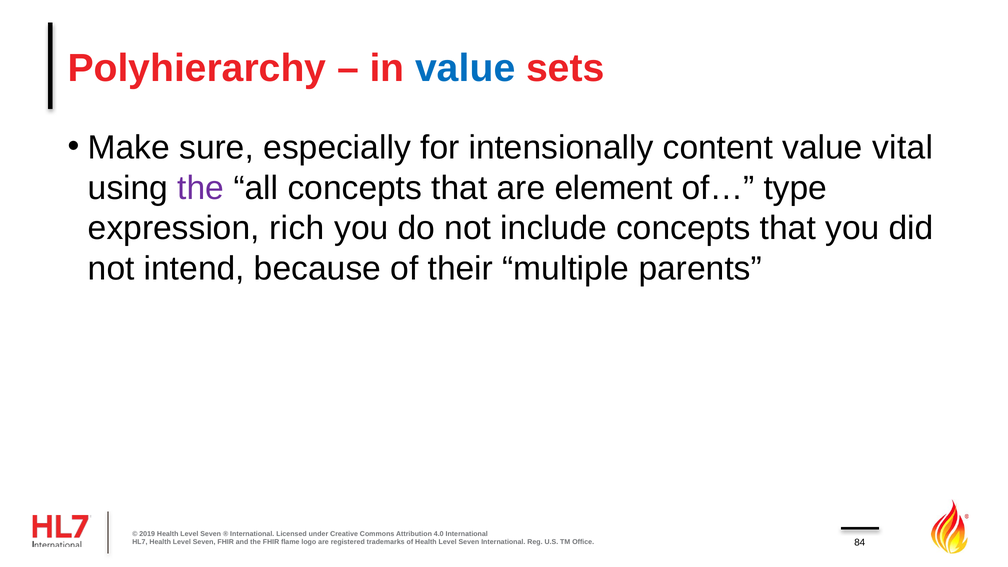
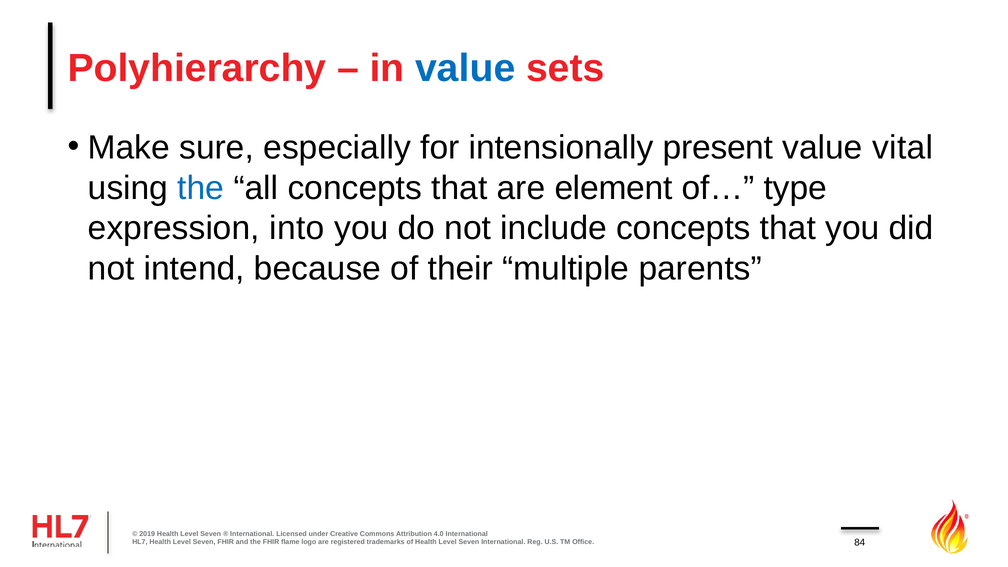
content: content -> present
the at (201, 188) colour: purple -> blue
rich: rich -> into
